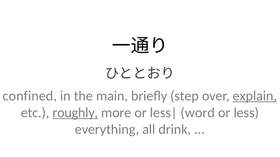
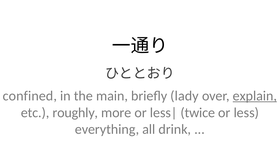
step: step -> lady
roughly underline: present -> none
word: word -> twice
